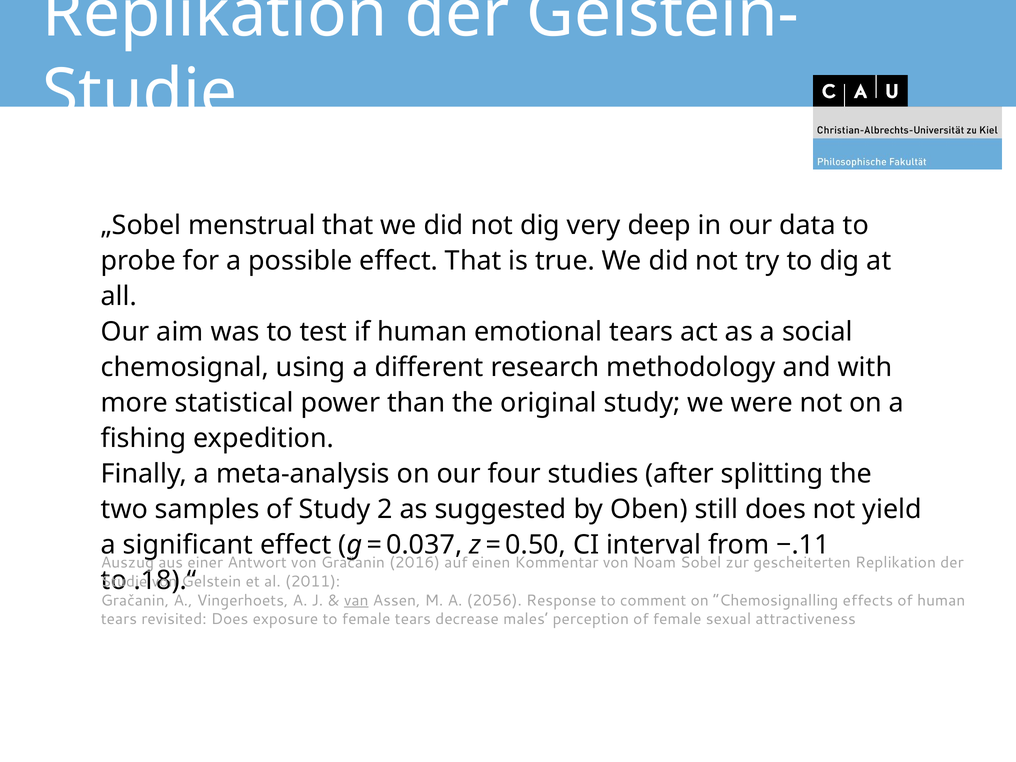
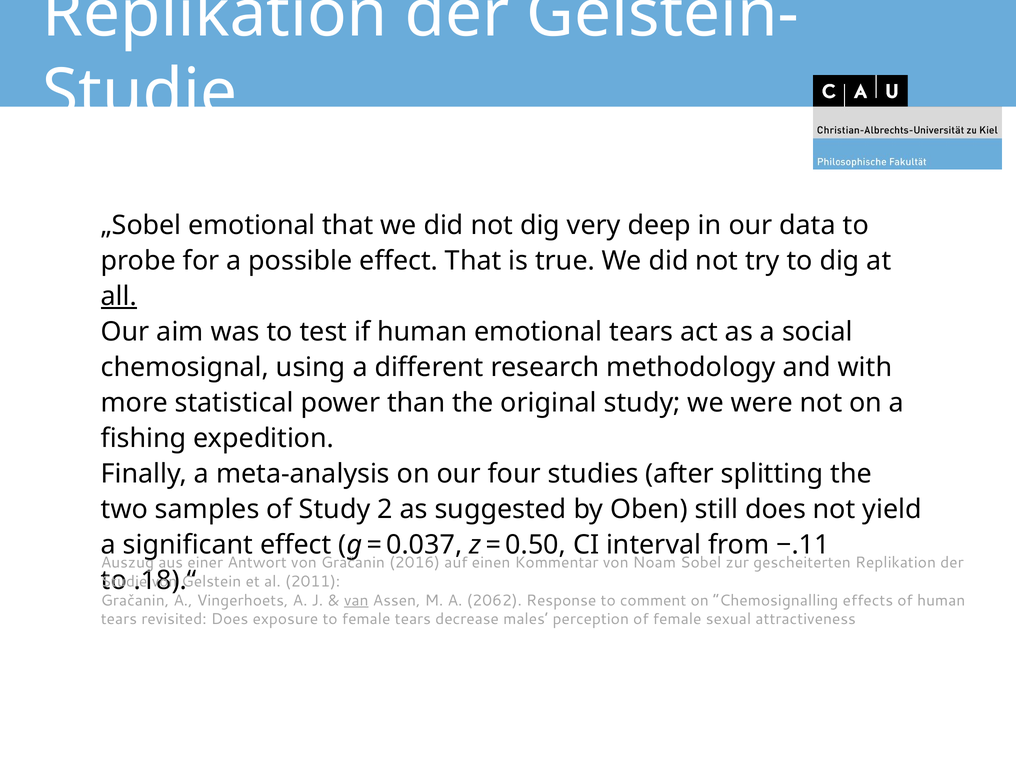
„Sobel menstrual: menstrual -> emotional
all underline: none -> present
2056: 2056 -> 2062
